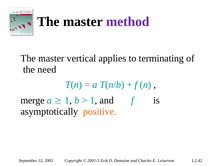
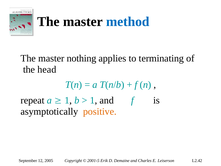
method colour: purple -> blue
vertical: vertical -> nothing
need: need -> head
merge: merge -> repeat
